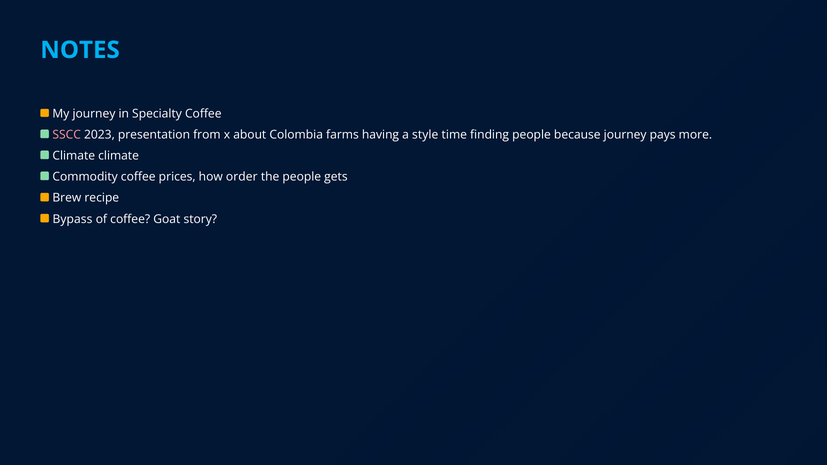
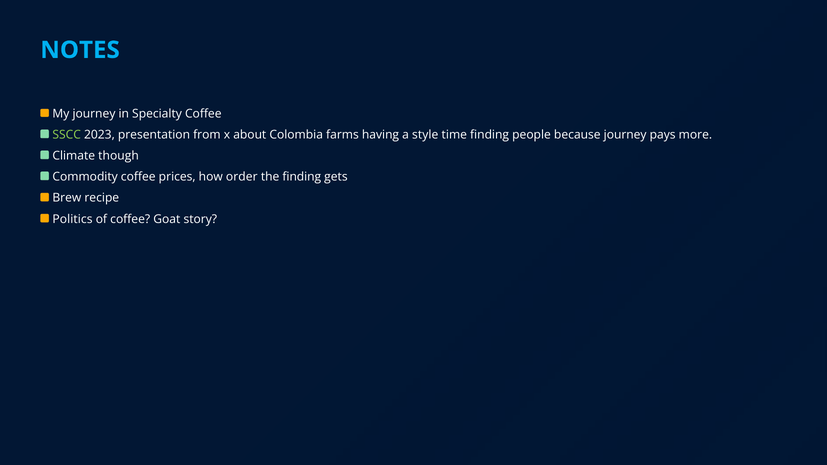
SSCC colour: pink -> light green
Climate climate: climate -> though
the people: people -> finding
Bypass: Bypass -> Politics
